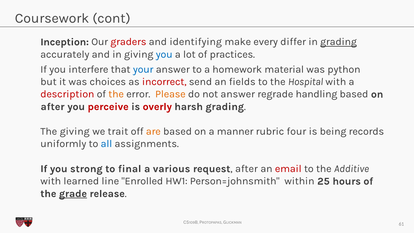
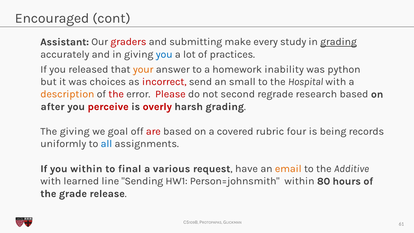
Coursework: Coursework -> Encouraged
Inception: Inception -> Assistant
identifying: identifying -> submitting
differ: differ -> study
interfere: interfere -> released
your colour: blue -> orange
material: material -> inability
fields: fields -> small
description colour: red -> orange
the at (116, 94) colour: orange -> red
Please colour: orange -> red
not answer: answer -> second
handling: handling -> research
trait: trait -> goal
are colour: orange -> red
manner: manner -> covered
you strong: strong -> within
request after: after -> have
email colour: red -> orange
Enrolled: Enrolled -> Sending
25: 25 -> 80
grade underline: present -> none
